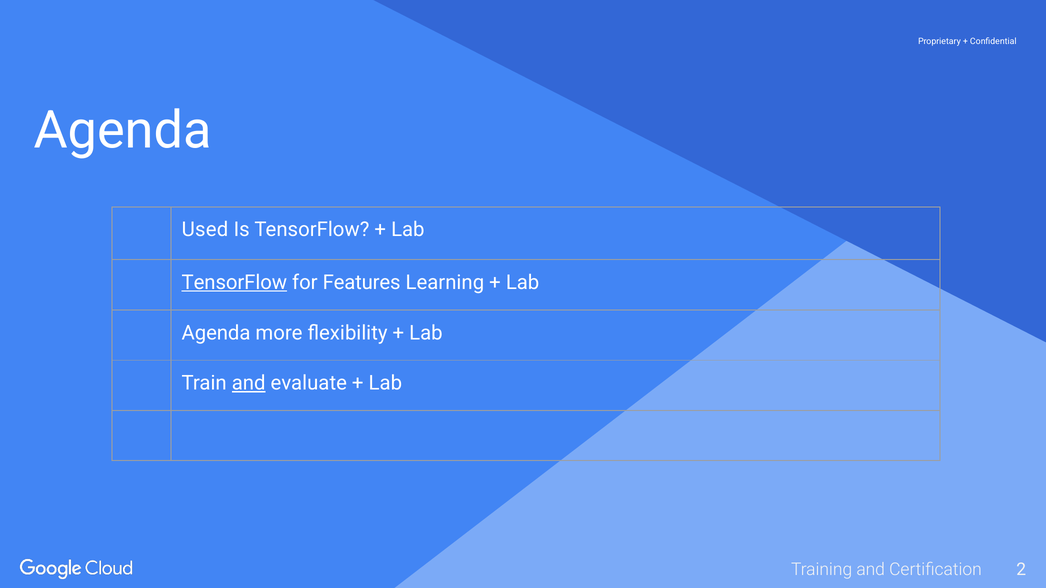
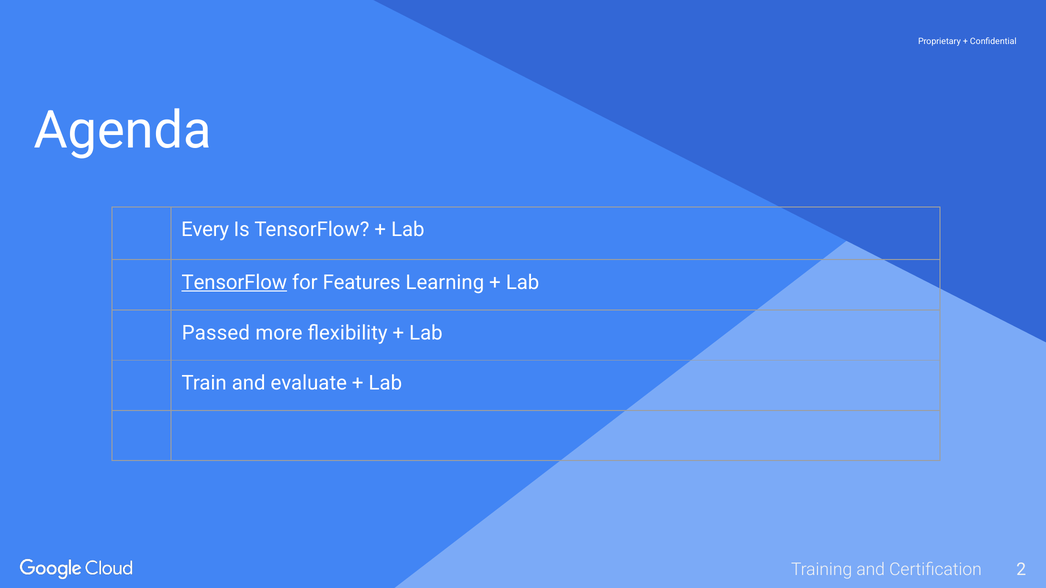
Used: Used -> Every
Agenda at (216, 333): Agenda -> Passed
and at (249, 383) underline: present -> none
